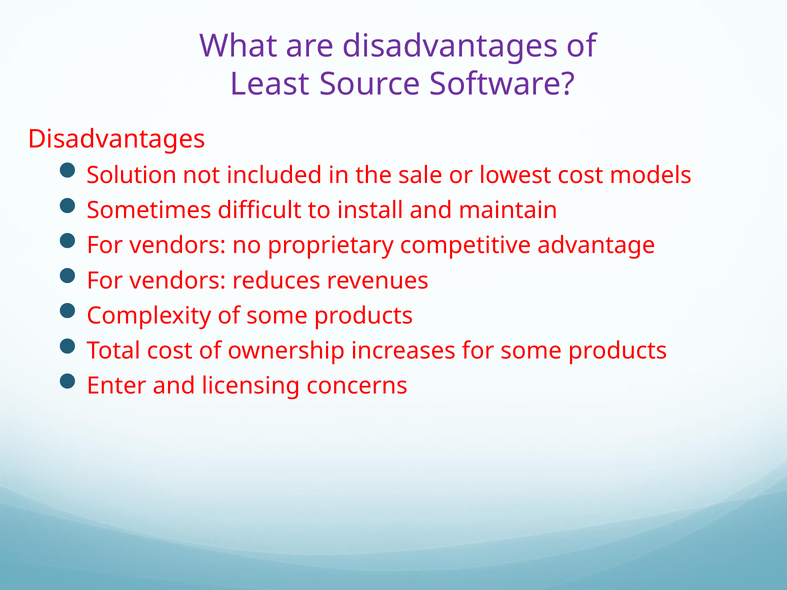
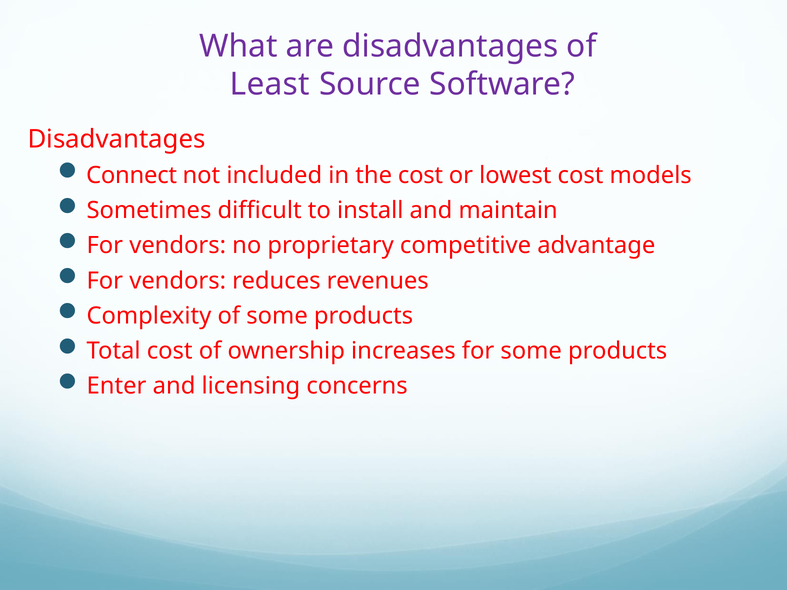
Solution: Solution -> Connect
the sale: sale -> cost
